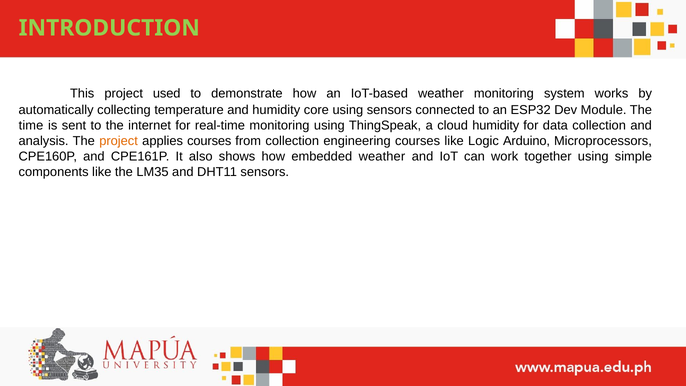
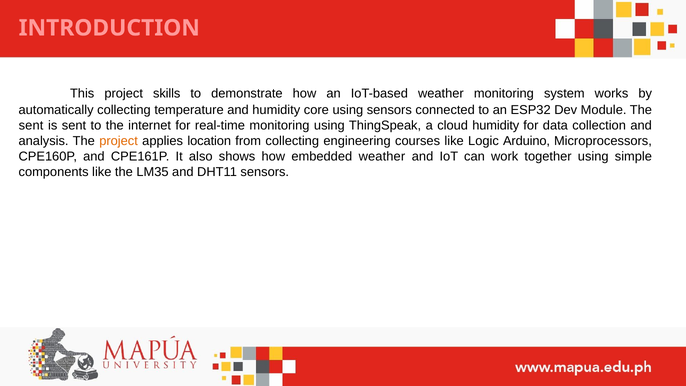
INTRODUCTION colour: light green -> pink
used: used -> skills
time at (31, 125): time -> sent
applies courses: courses -> location
from collection: collection -> collecting
